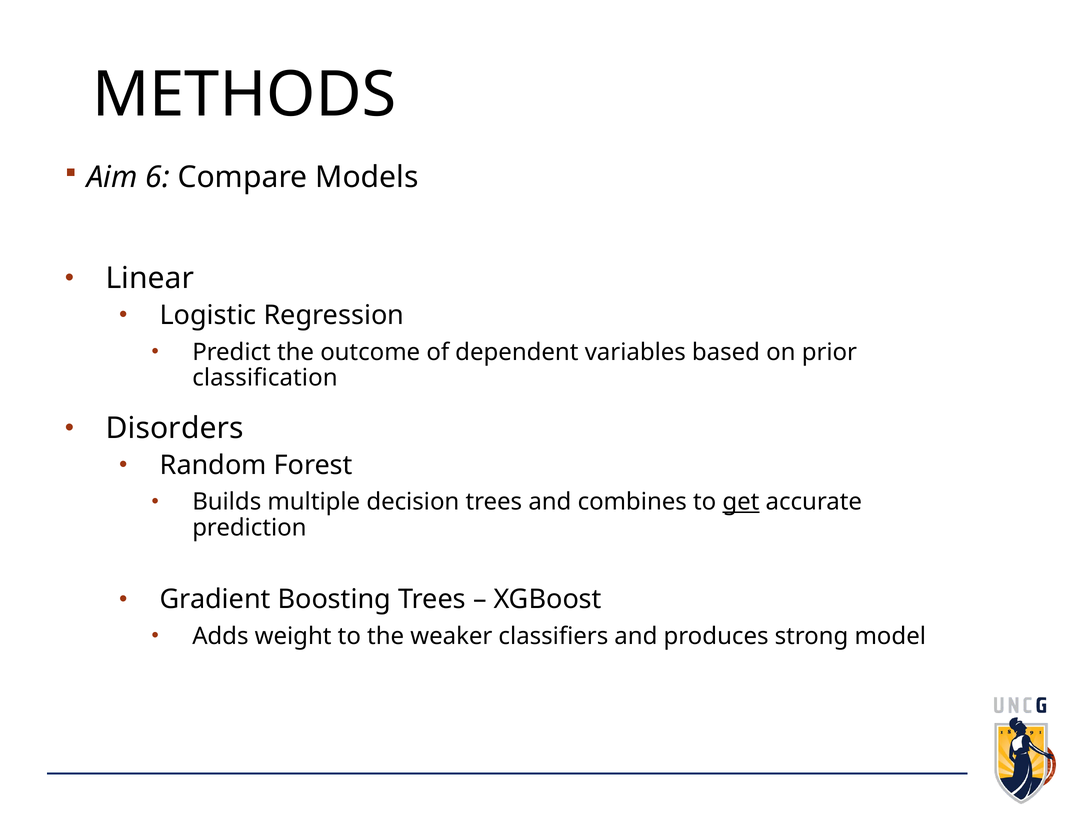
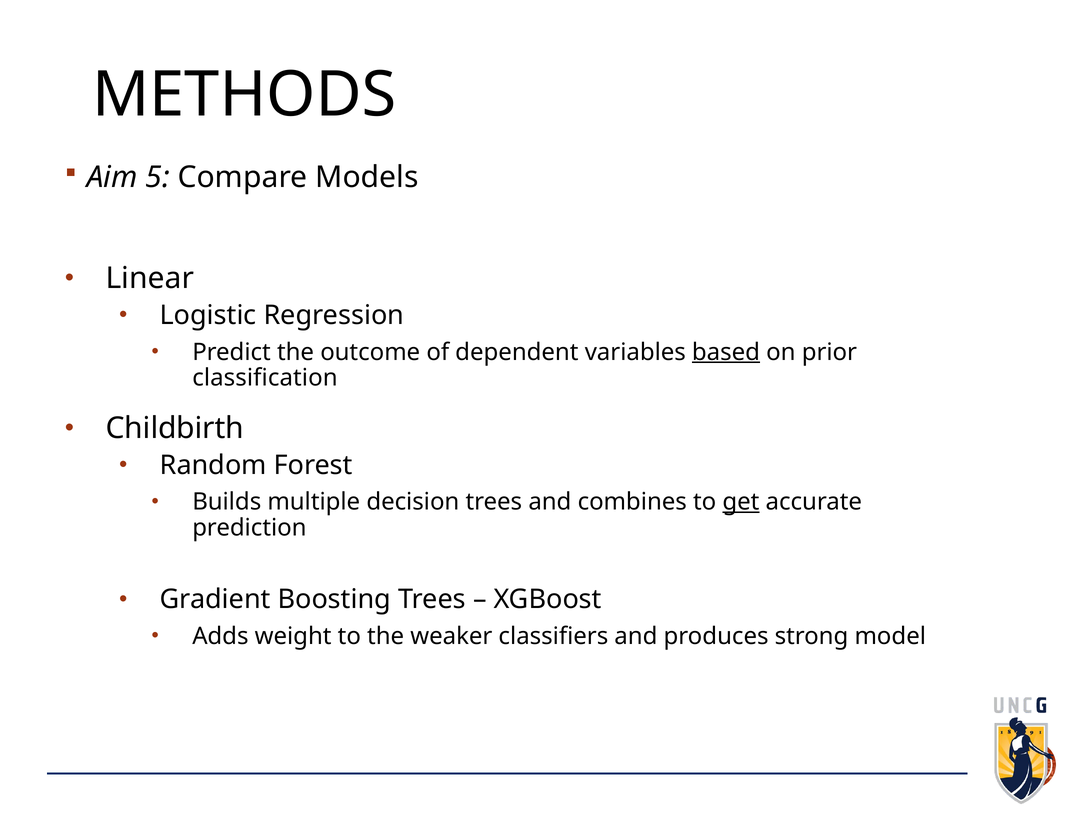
6: 6 -> 5
based underline: none -> present
Disorders: Disorders -> Childbirth
